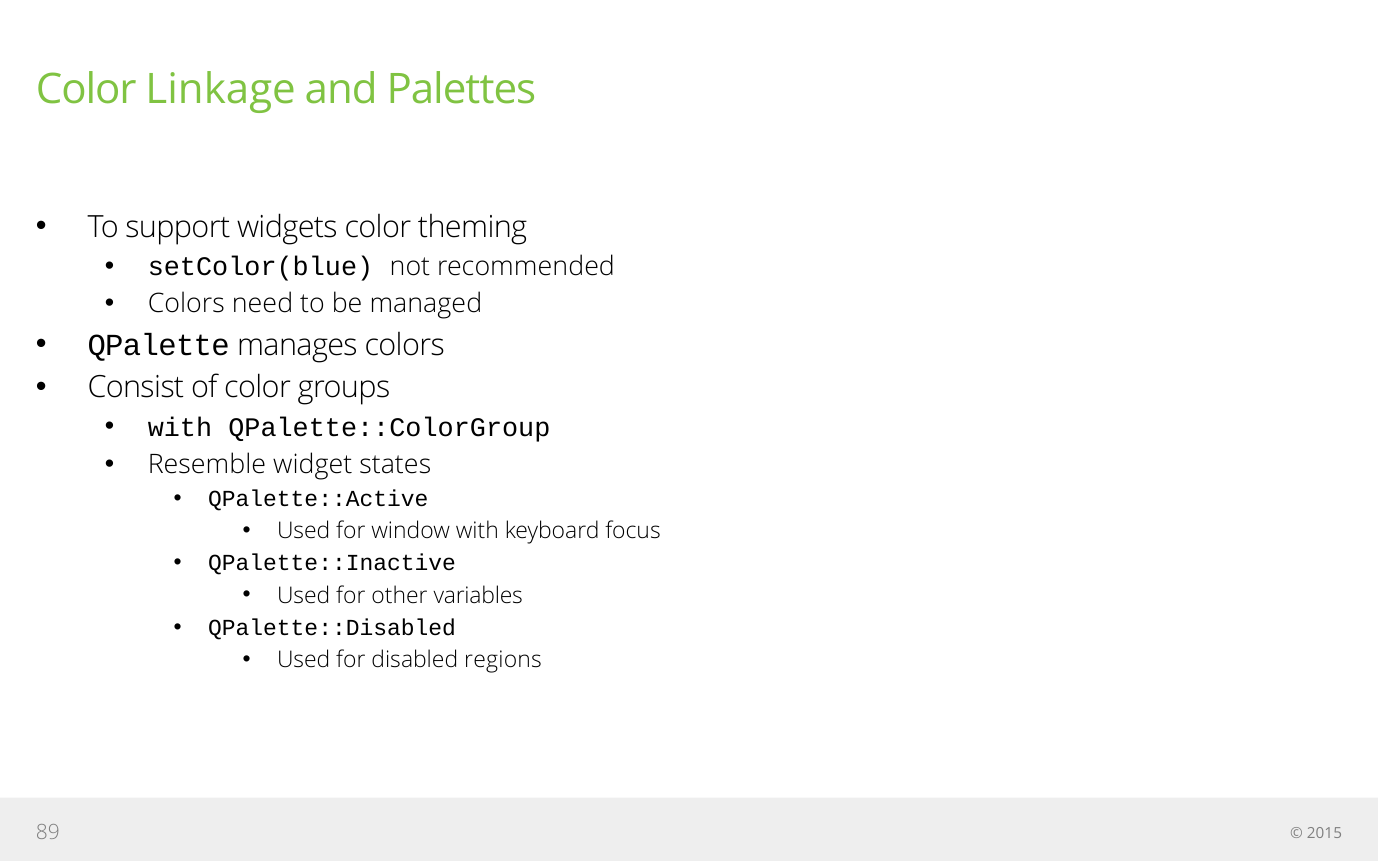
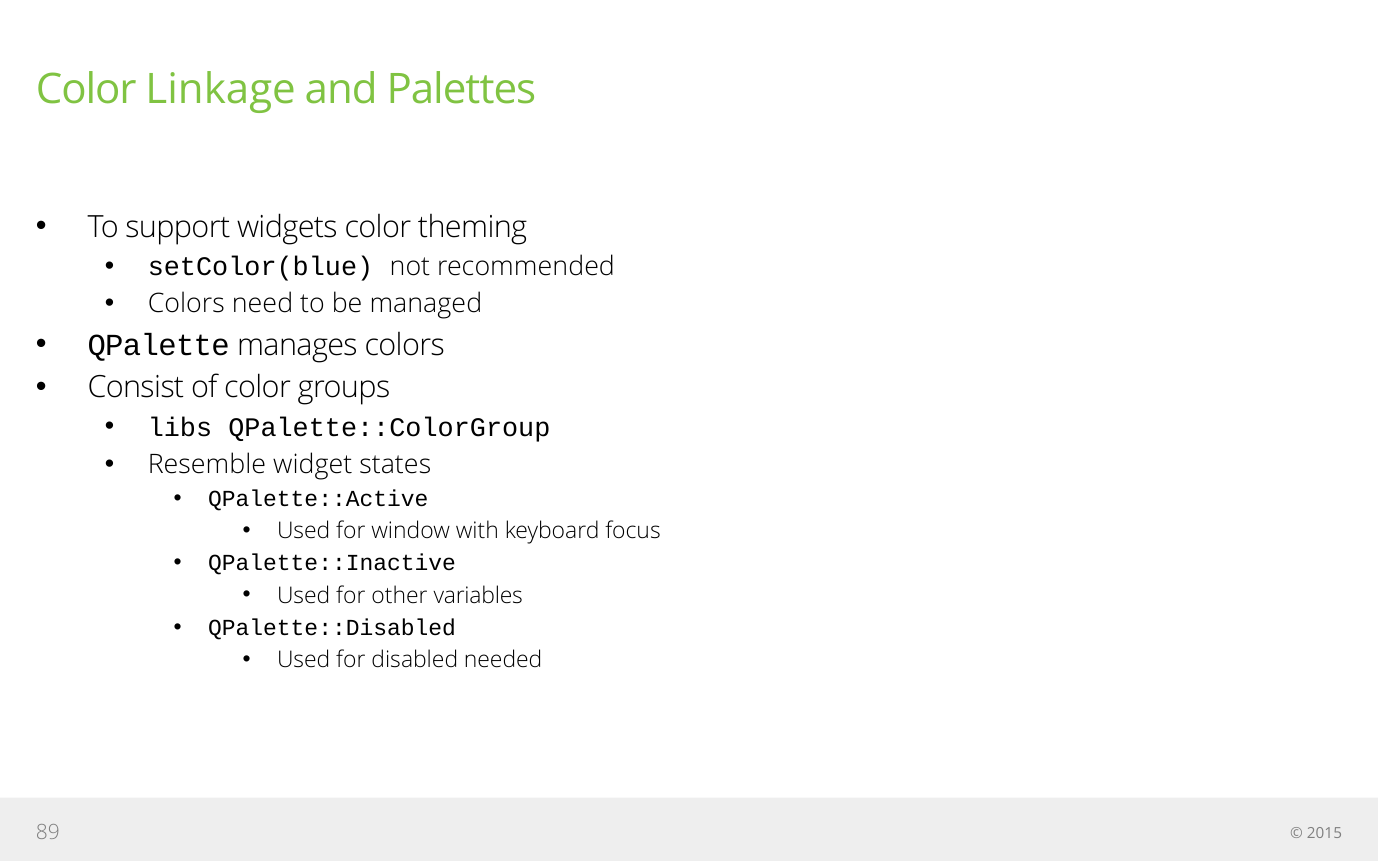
with at (180, 427): with -> libs
regions: regions -> needed
